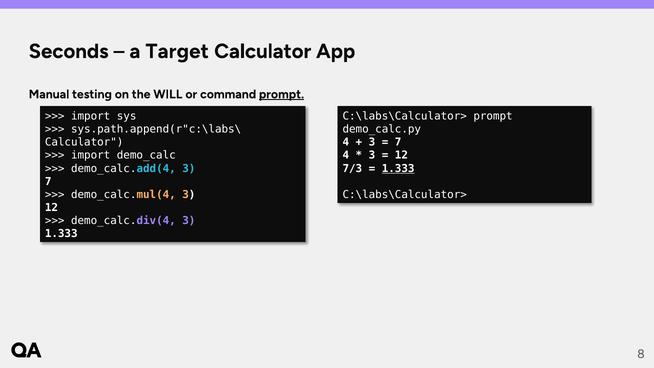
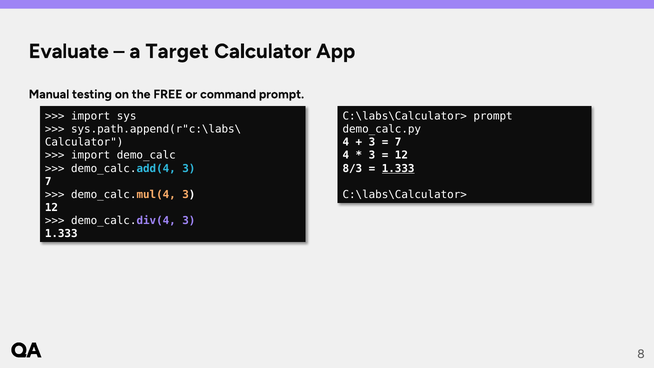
Seconds: Seconds -> Evaluate
WILL: WILL -> FREE
prompt at (282, 94) underline: present -> none
7/3: 7/3 -> 8/3
